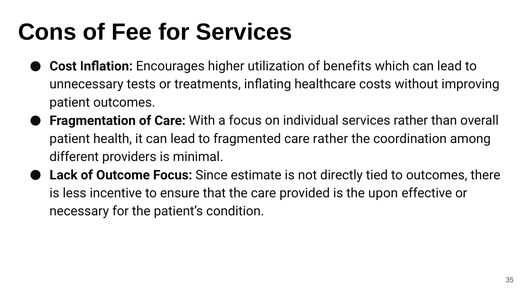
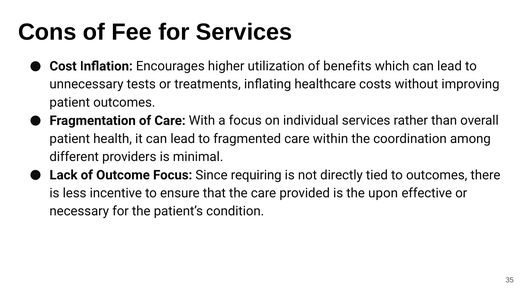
care rather: rather -> within
estimate: estimate -> requiring
